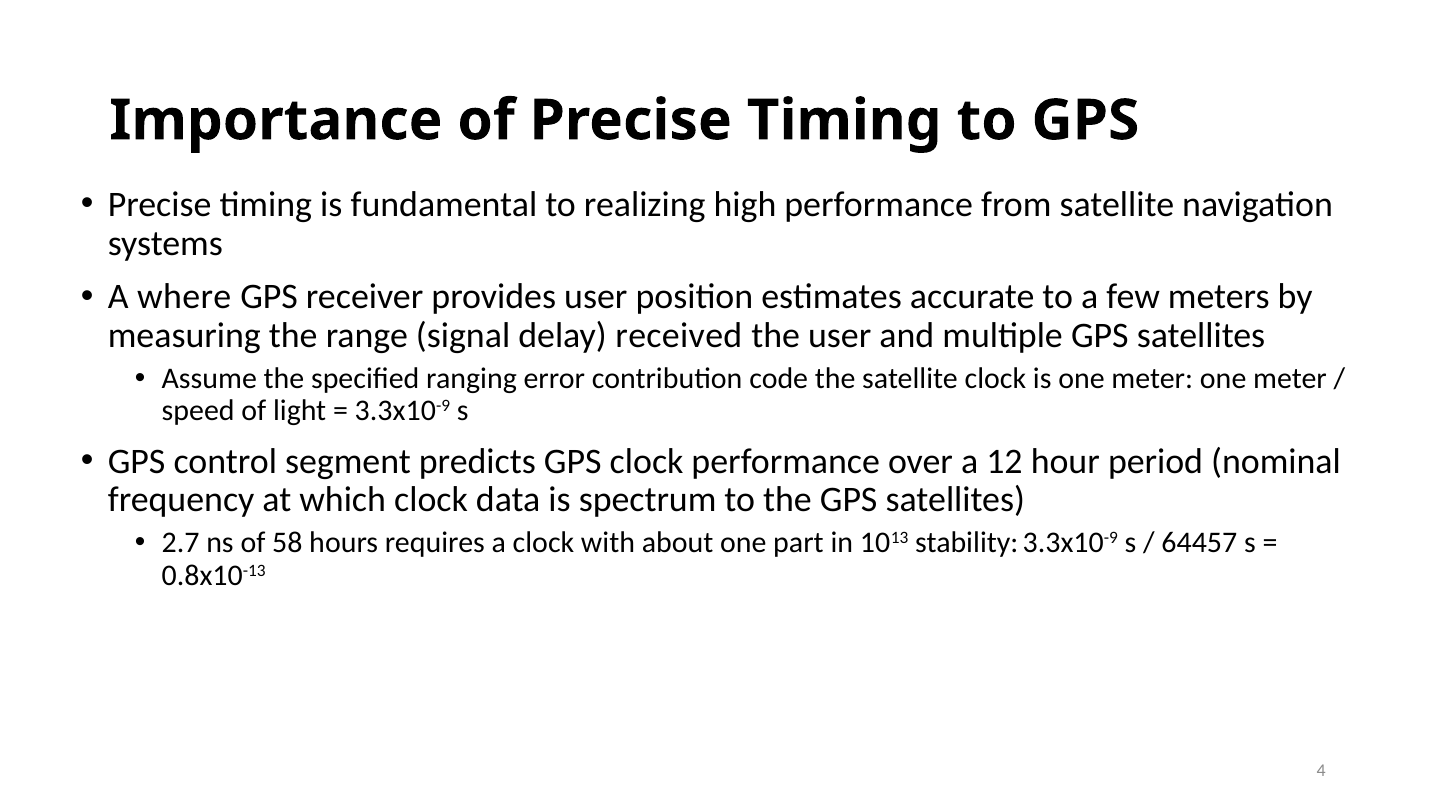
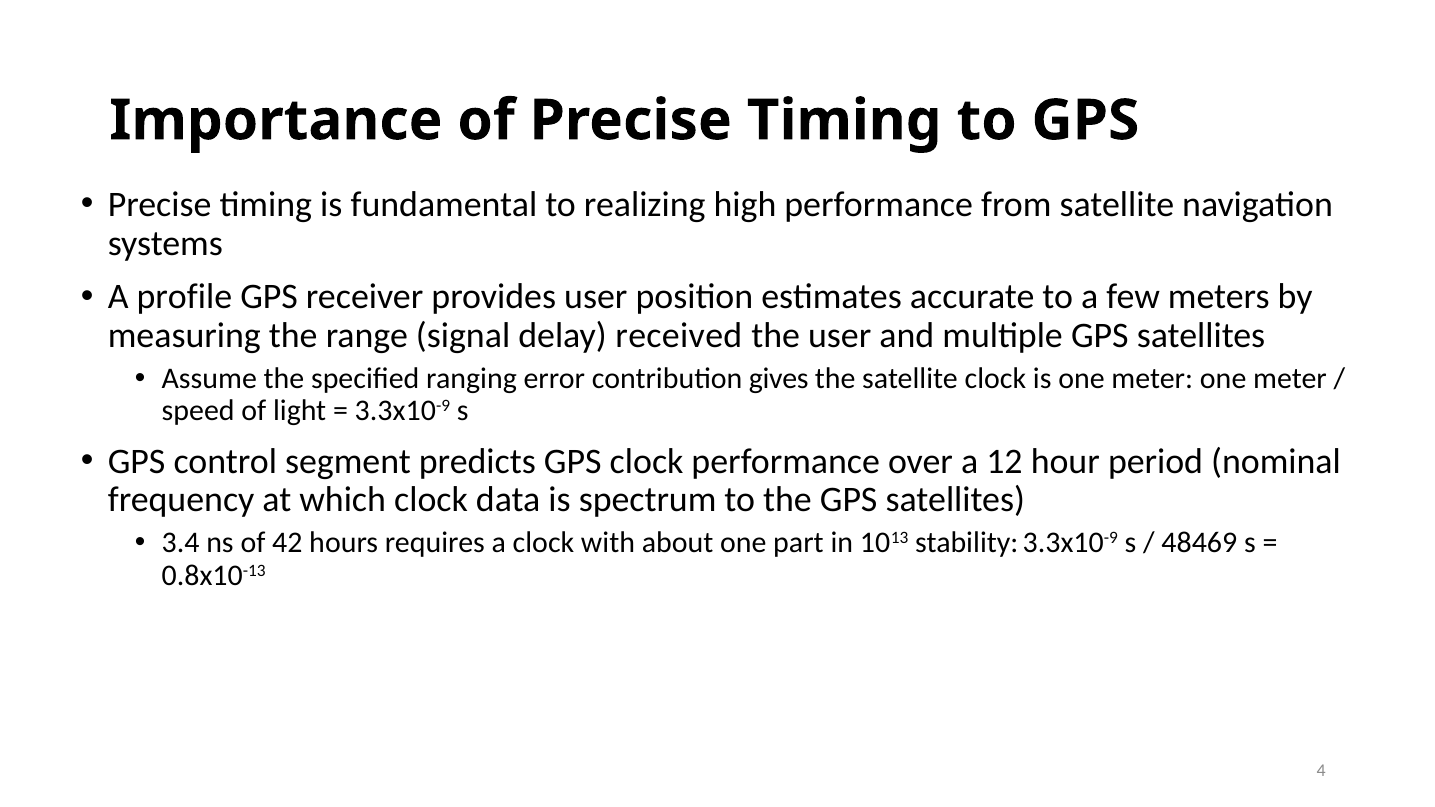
where: where -> profile
code: code -> gives
2.7: 2.7 -> 3.4
58: 58 -> 42
64457: 64457 -> 48469
